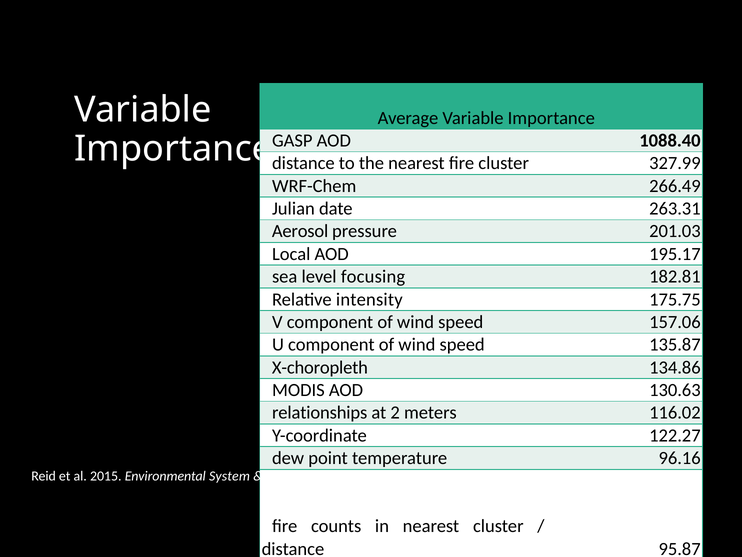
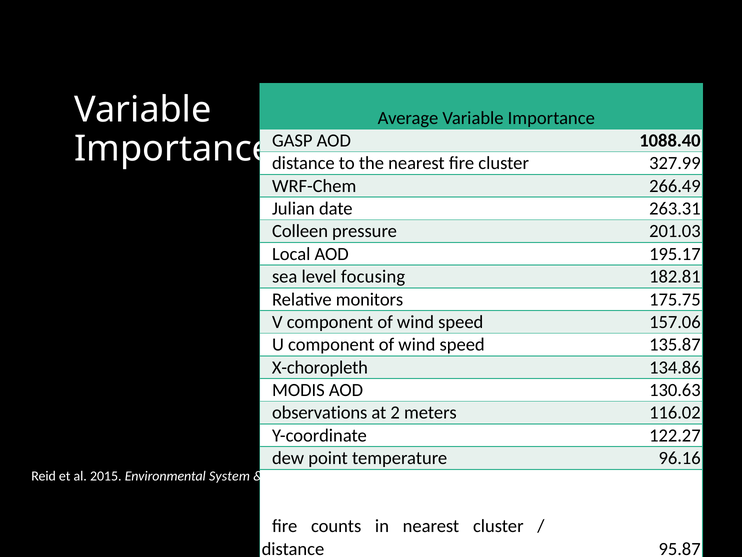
Aerosol: Aerosol -> Colleen
intensity: intensity -> monitors
relationships: relationships -> observations
